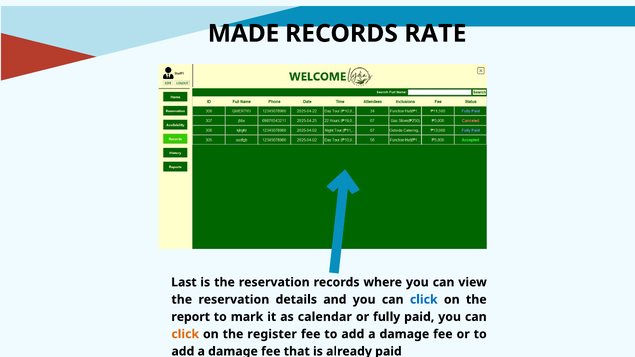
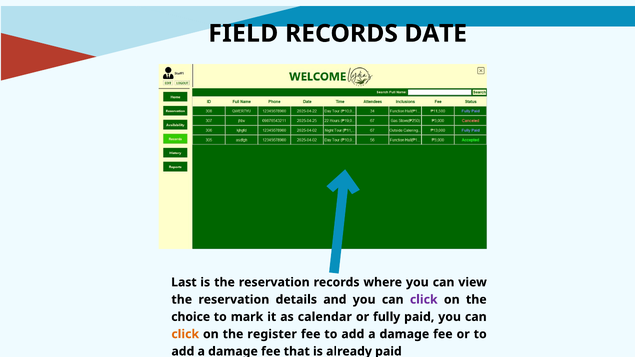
MADE: MADE -> FIELD
RATE: RATE -> DATE
click at (424, 300) colour: blue -> purple
report: report -> choice
